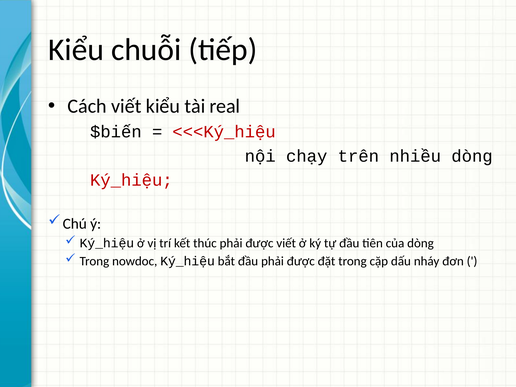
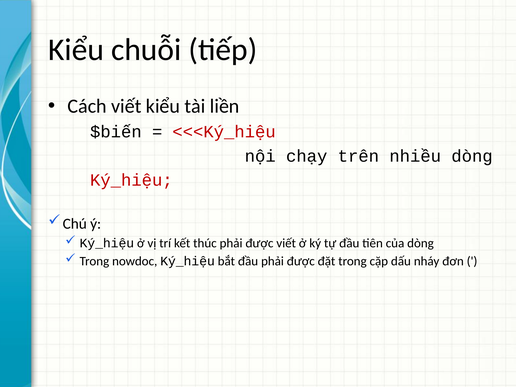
real: real -> liền
